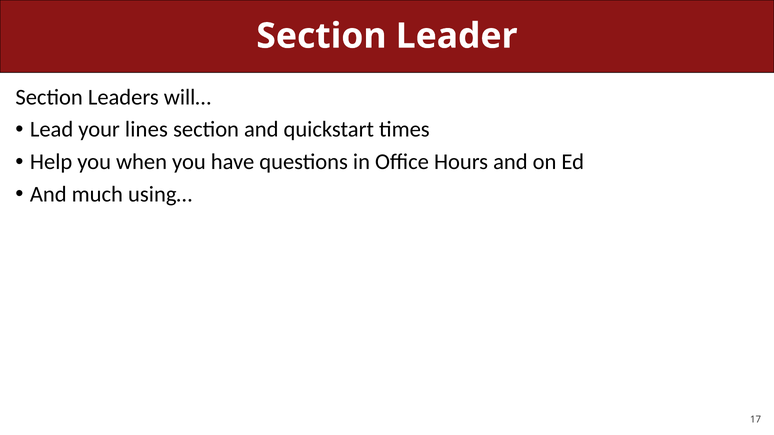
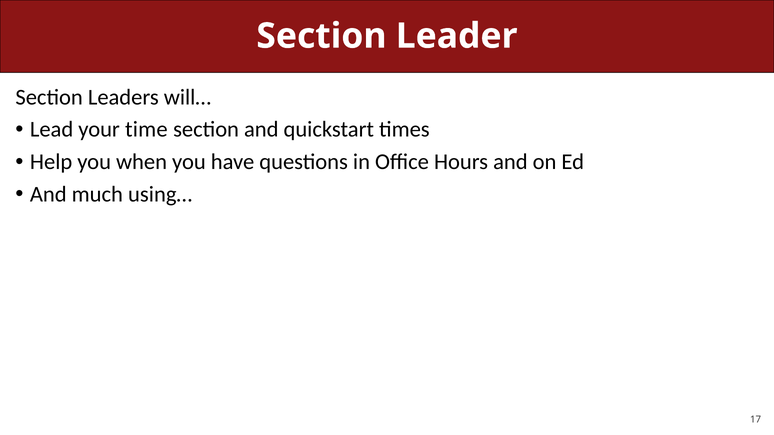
lines: lines -> time
